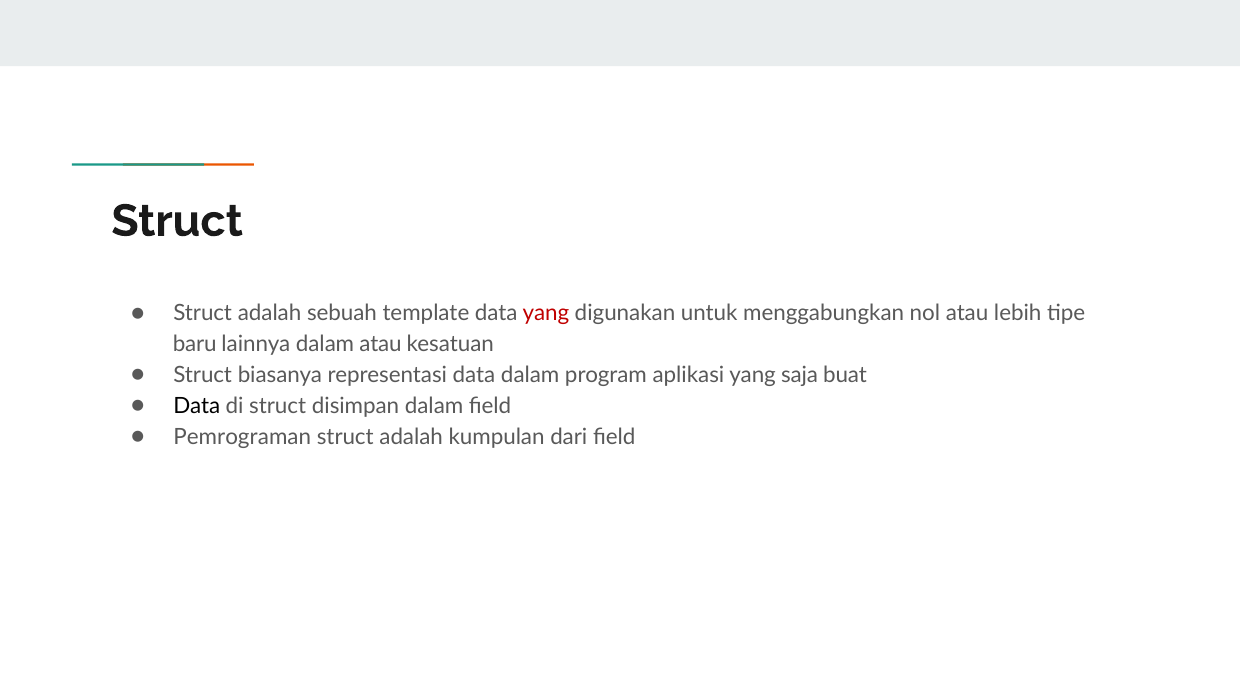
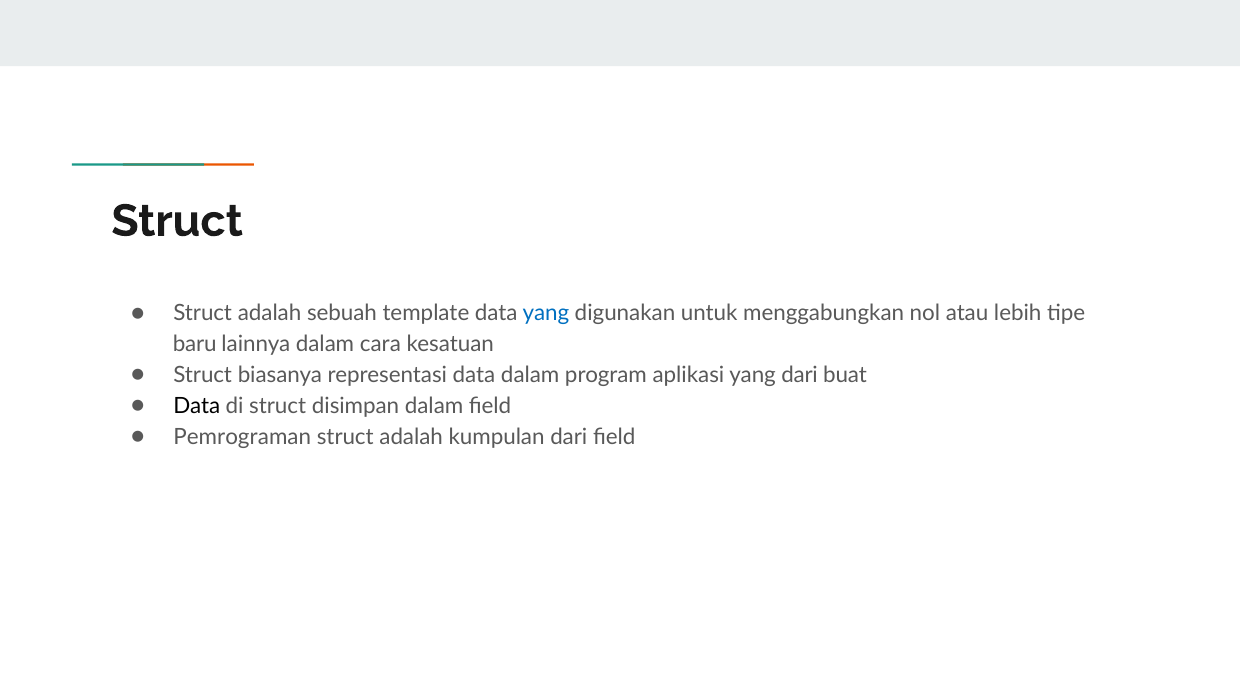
yang at (546, 313) colour: red -> blue
dalam atau: atau -> cara
yang saja: saja -> dari
